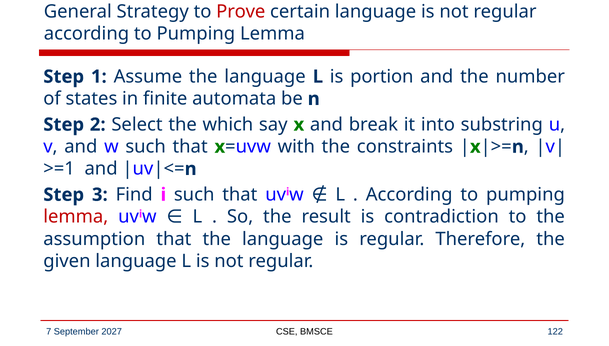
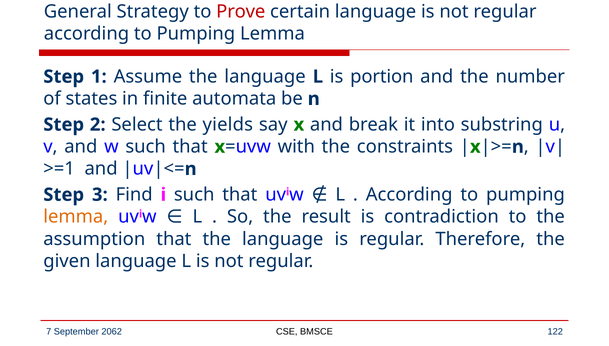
which: which -> yields
lemma at (76, 217) colour: red -> orange
2027: 2027 -> 2062
